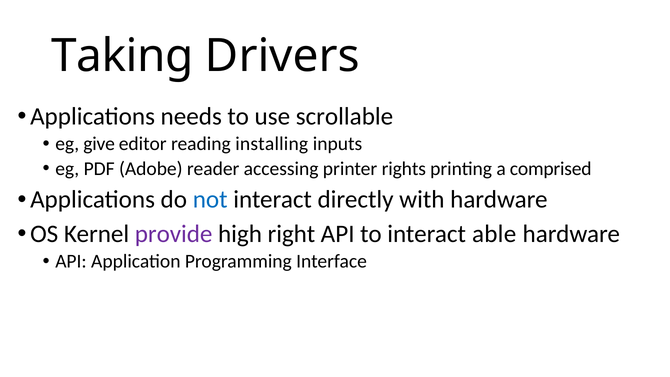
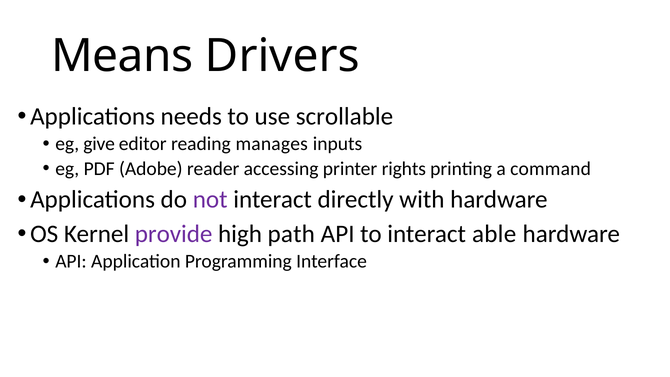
Taking: Taking -> Means
installing: installing -> manages
comprised: comprised -> command
not colour: blue -> purple
right: right -> path
